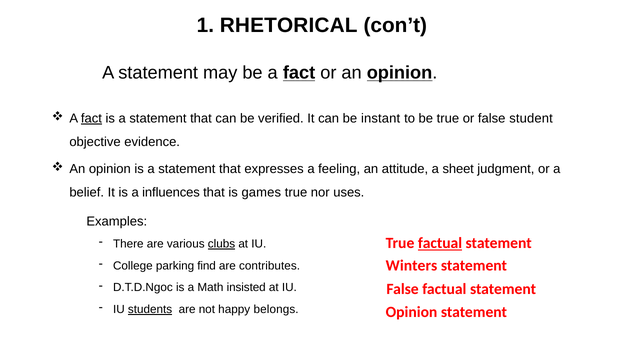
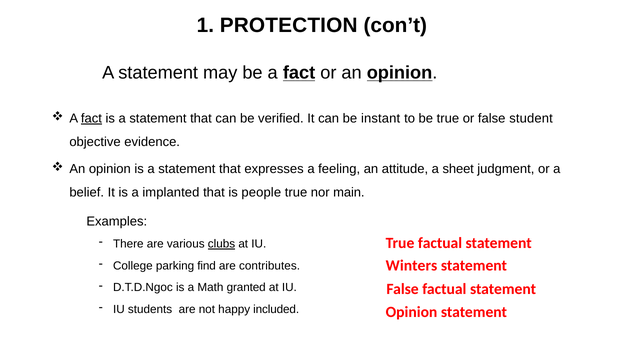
RHETORICAL: RHETORICAL -> PROTECTION
inﬂuences: inﬂuences -> implanted
games: games -> people
uses: uses -> main
factual at (440, 243) underline: present -> none
insisted: insisted -> granted
students underline: present -> none
belongs: belongs -> included
